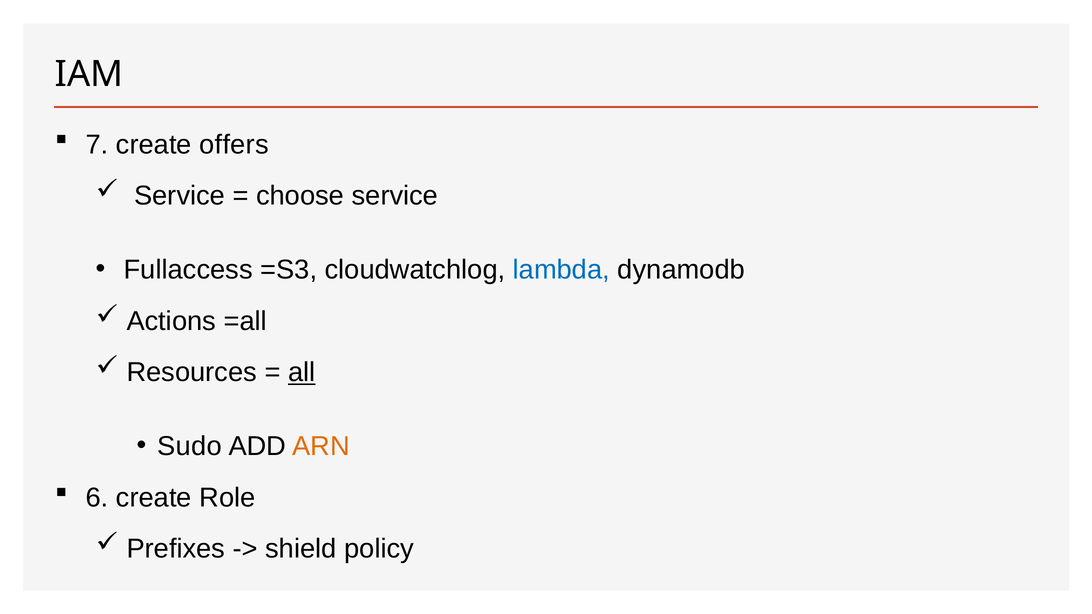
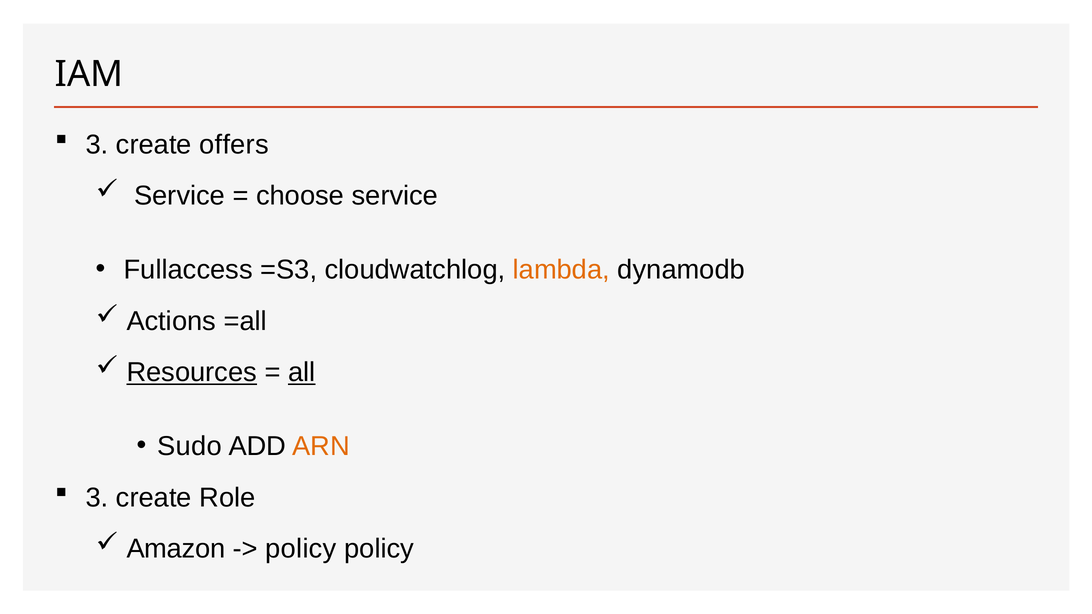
7 at (97, 145): 7 -> 3
lambda colour: blue -> orange
Resources underline: none -> present
6 at (97, 498): 6 -> 3
Prefixes: Prefixes -> Amazon
shield at (301, 549): shield -> policy
